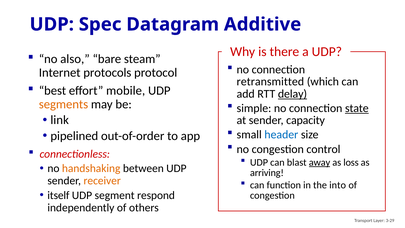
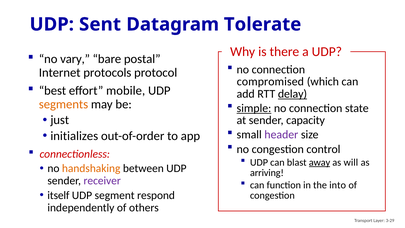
Spec: Spec -> Sent
Additive: Additive -> Tolerate
also: also -> vary
steam: steam -> postal
retransmitted: retransmitted -> compromised
simple underline: none -> present
state underline: present -> none
link: link -> just
header colour: blue -> purple
pipelined: pipelined -> initializes
loss: loss -> will
receiver colour: orange -> purple
